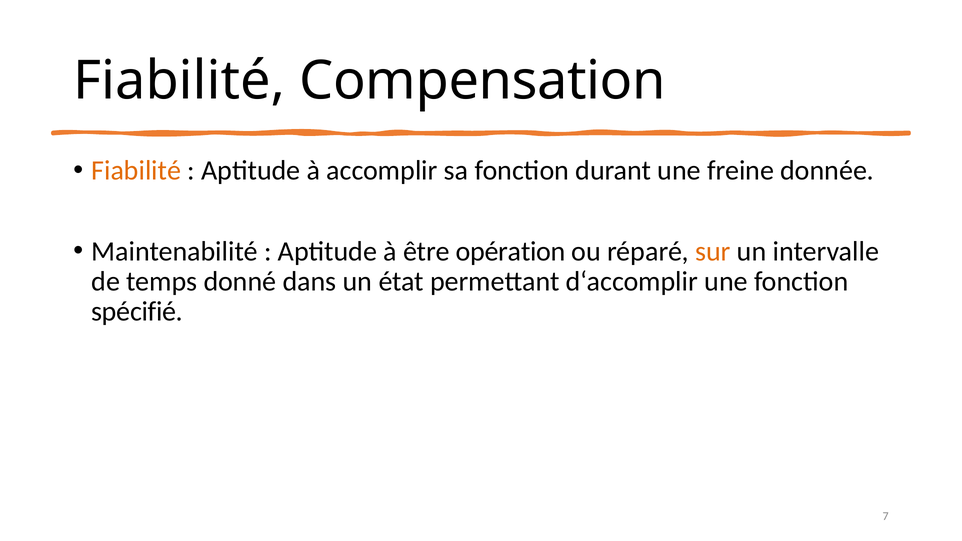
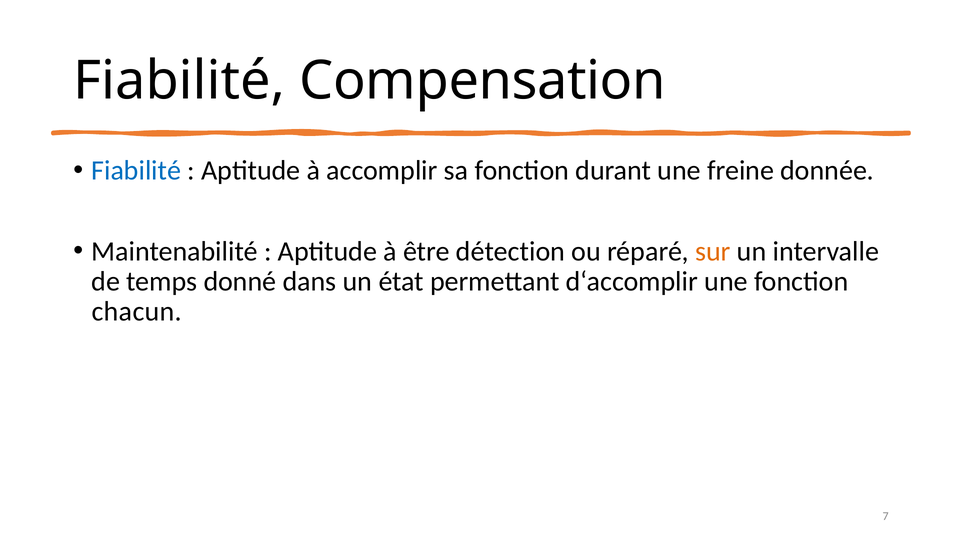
Fiabilité at (136, 171) colour: orange -> blue
opération: opération -> détection
spécifié: spécifié -> chacun
